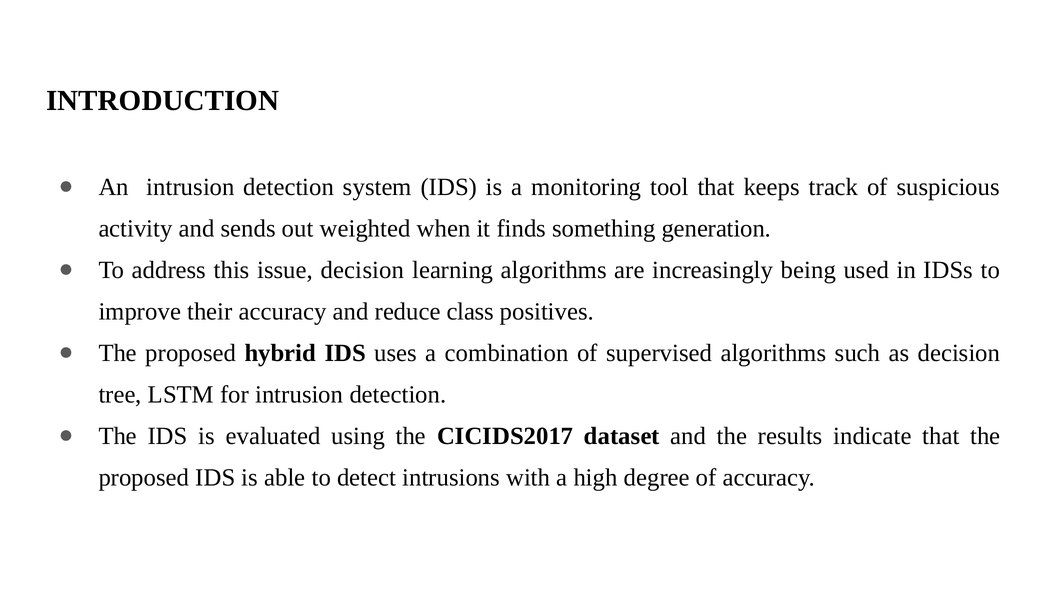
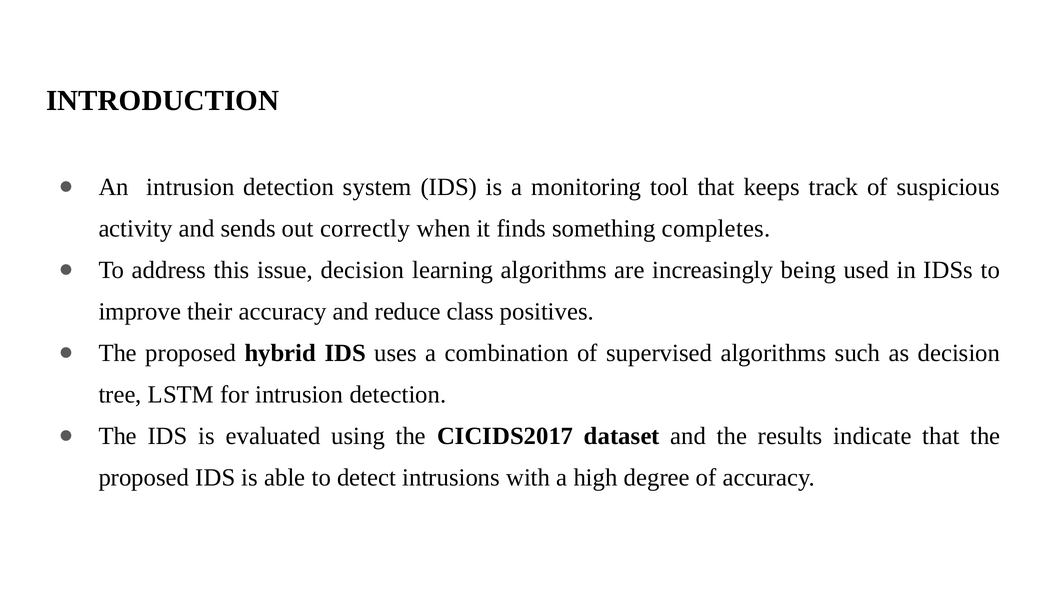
weighted: weighted -> correctly
generation: generation -> completes
